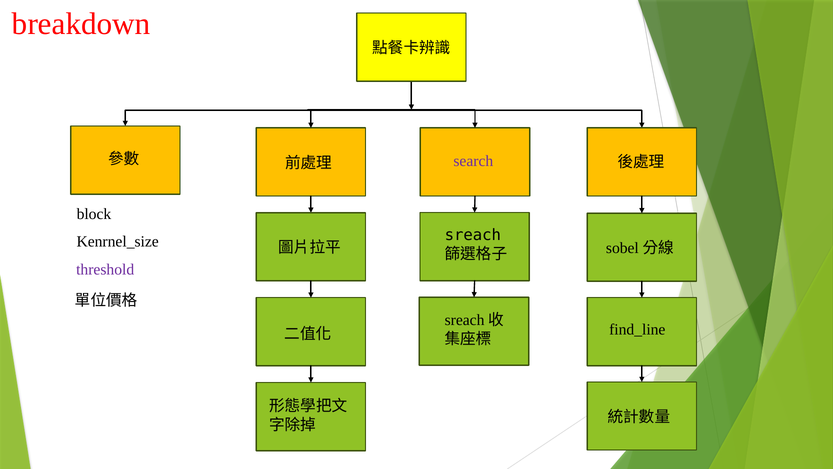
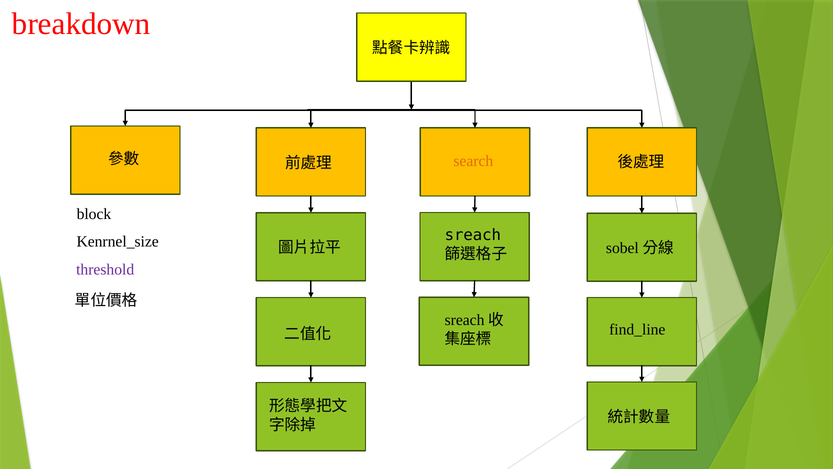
search colour: purple -> orange
